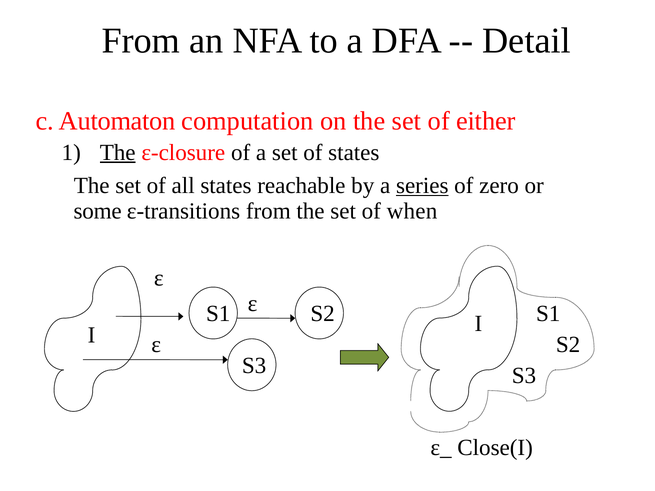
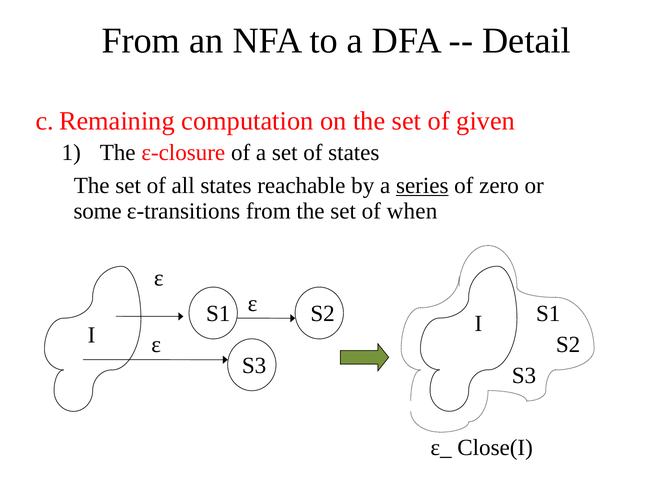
Automaton: Automaton -> Remaining
either: either -> given
The at (118, 152) underline: present -> none
